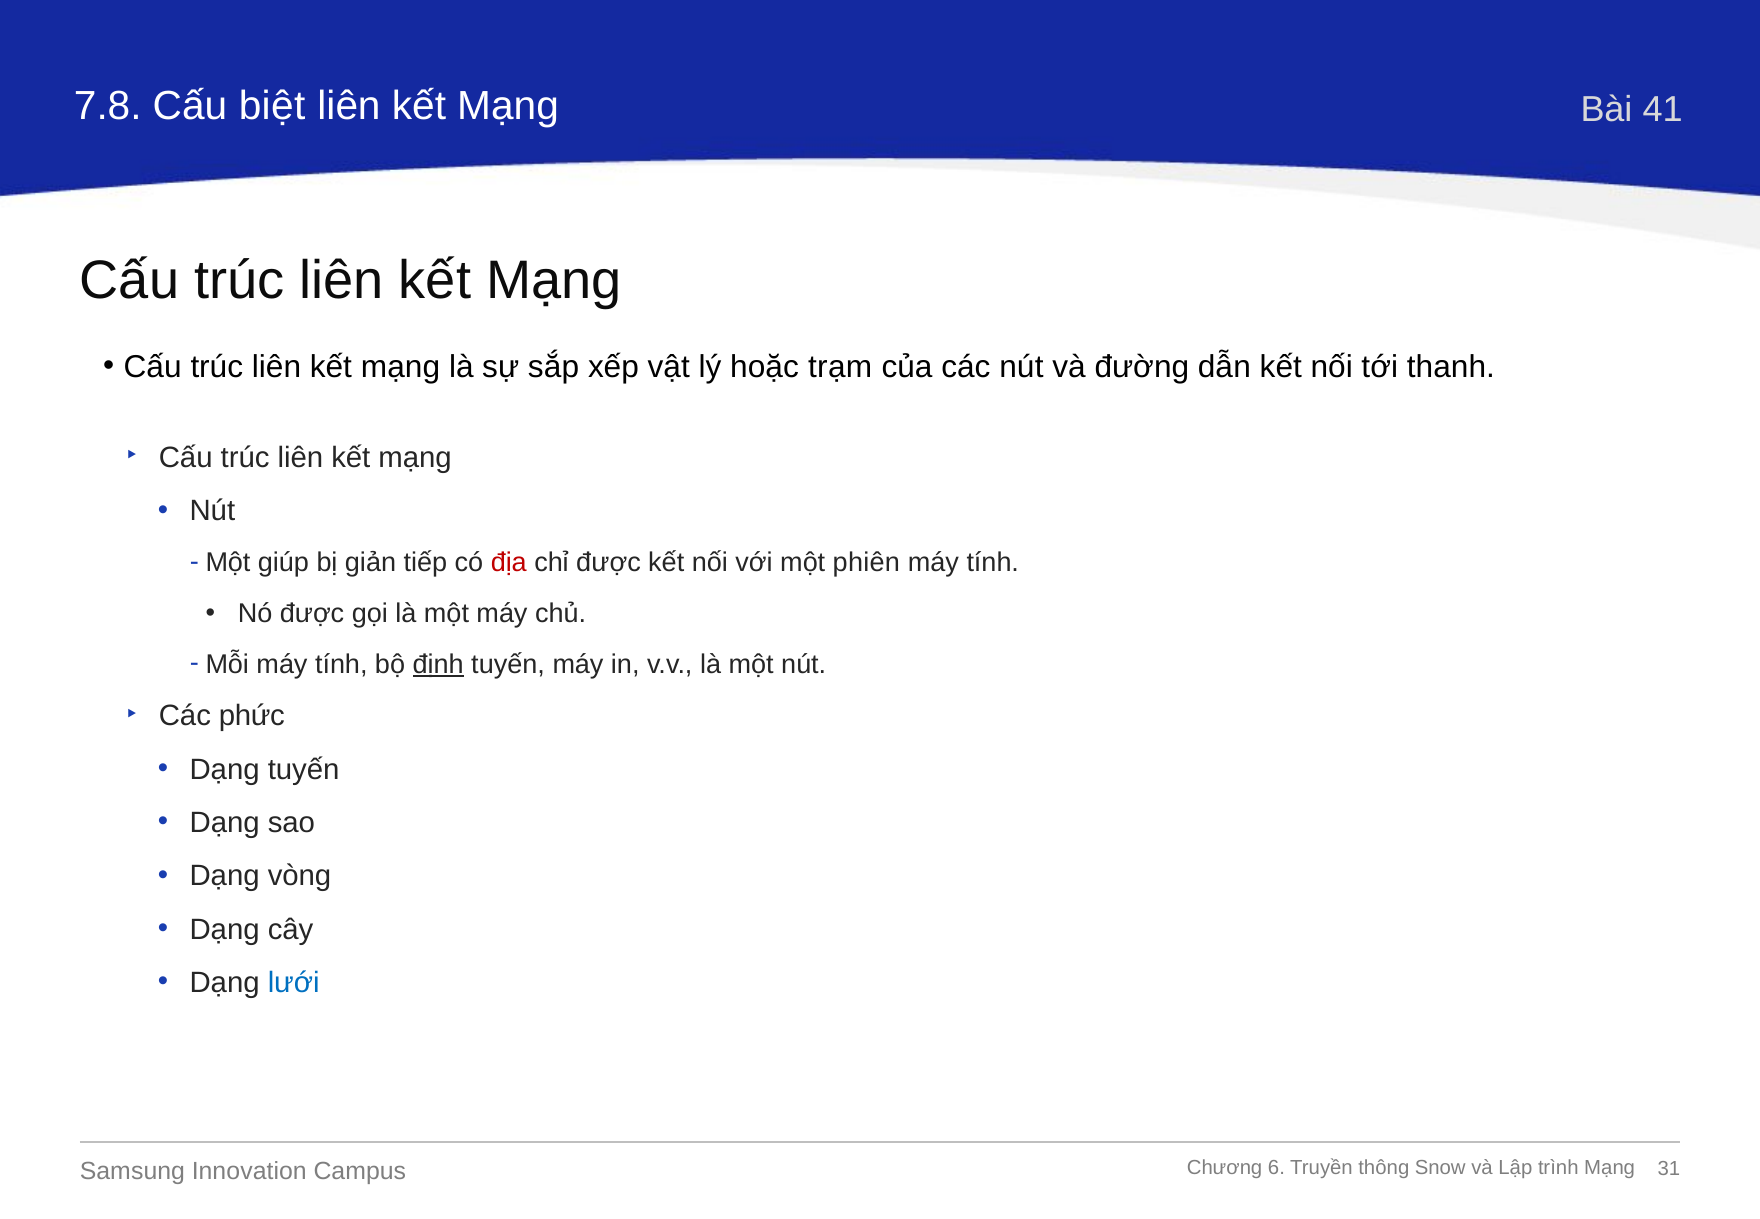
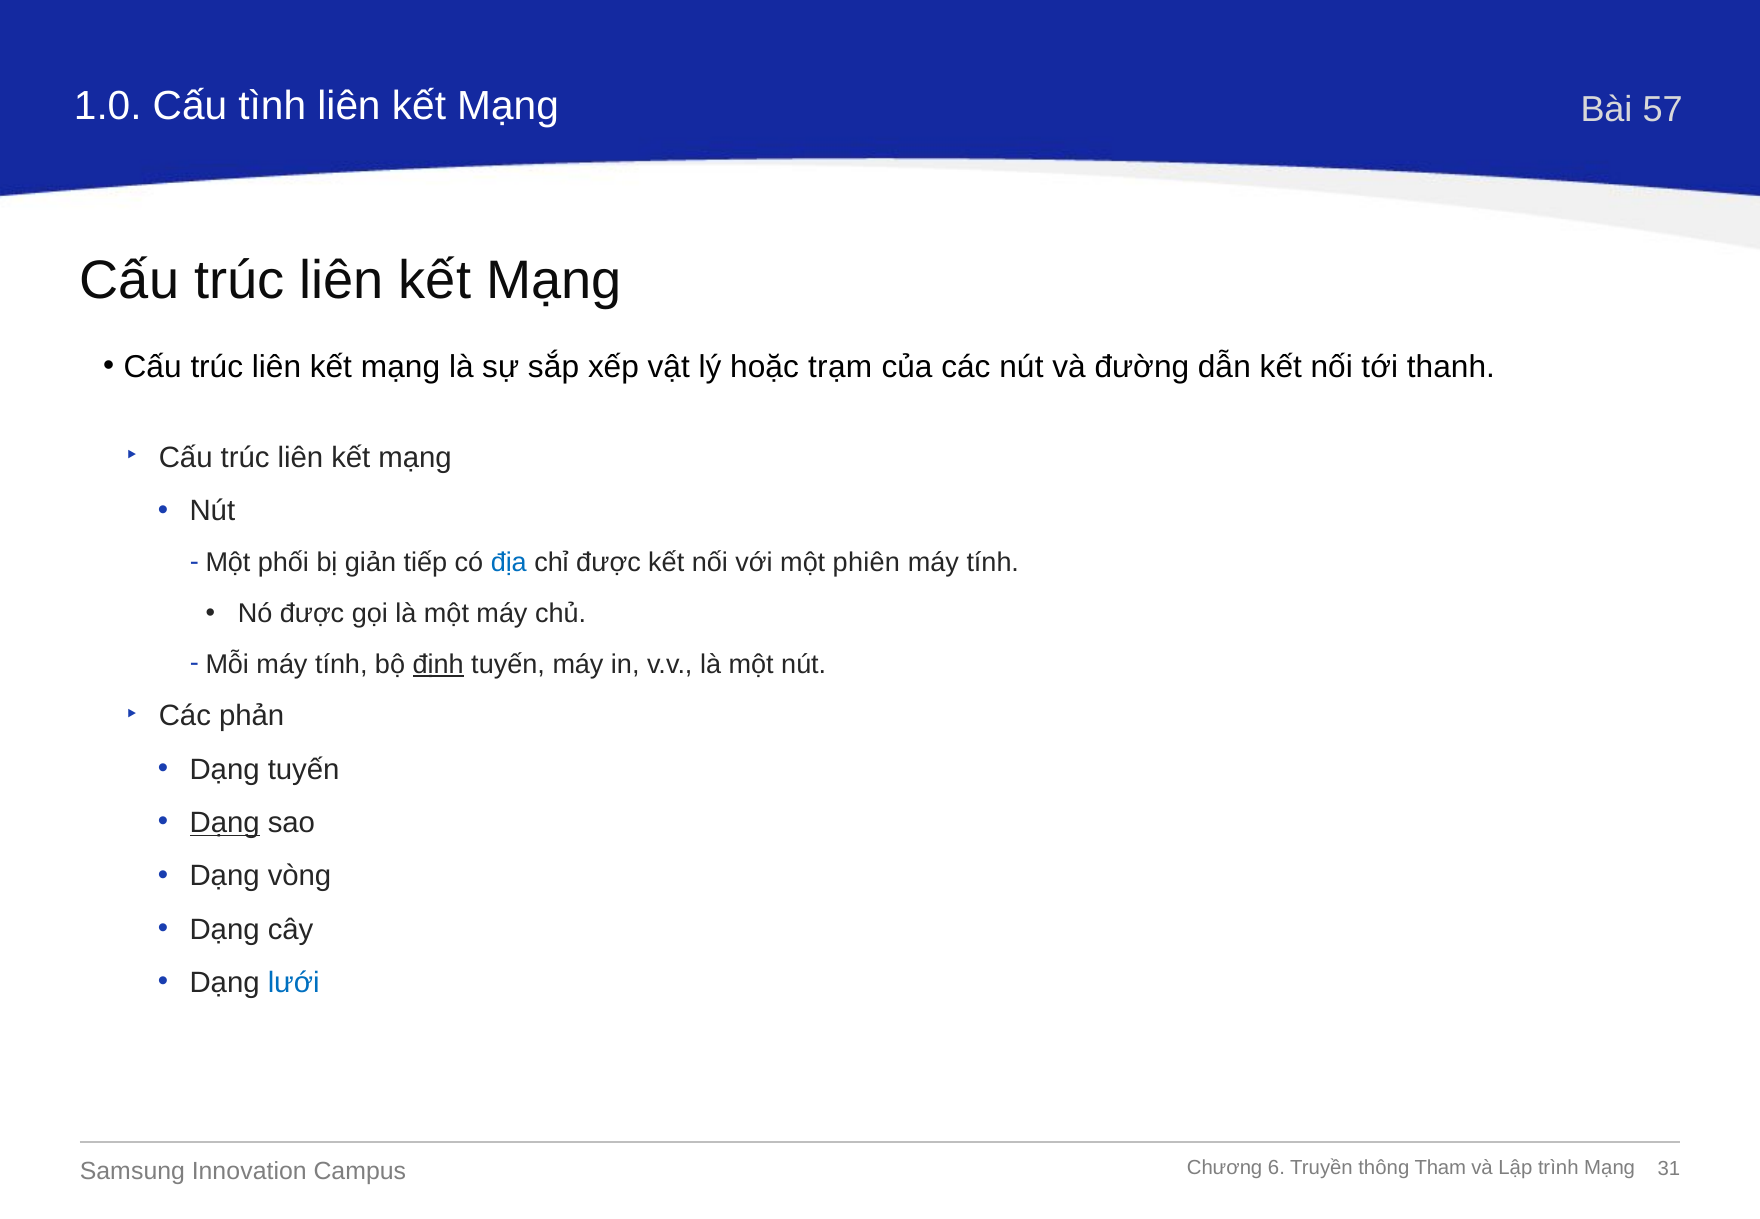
7.8: 7.8 -> 1.0
biệt: biệt -> tình
41: 41 -> 57
giúp: giúp -> phối
địa colour: red -> blue
phức: phức -> phản
Dạng at (225, 823) underline: none -> present
Snow: Snow -> Tham
